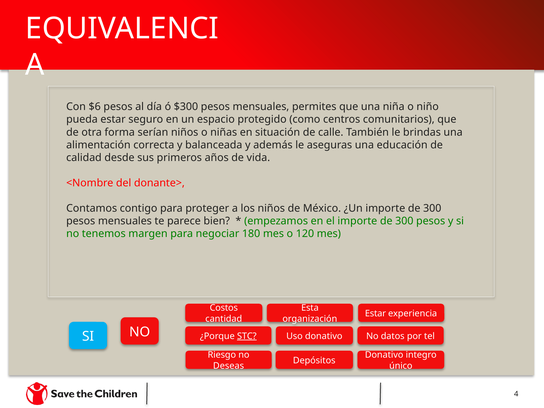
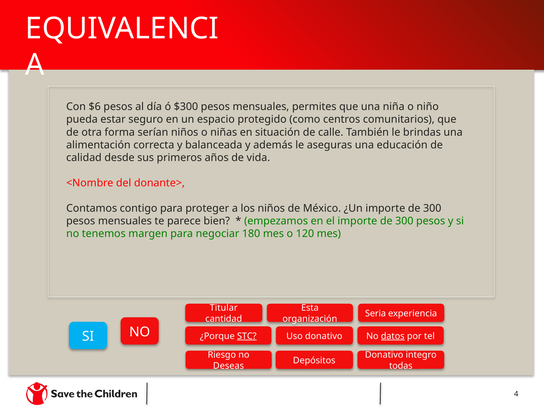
Costos: Costos -> Titular
Estar at (375, 313): Estar -> Seria
datos underline: none -> present
único: único -> todas
